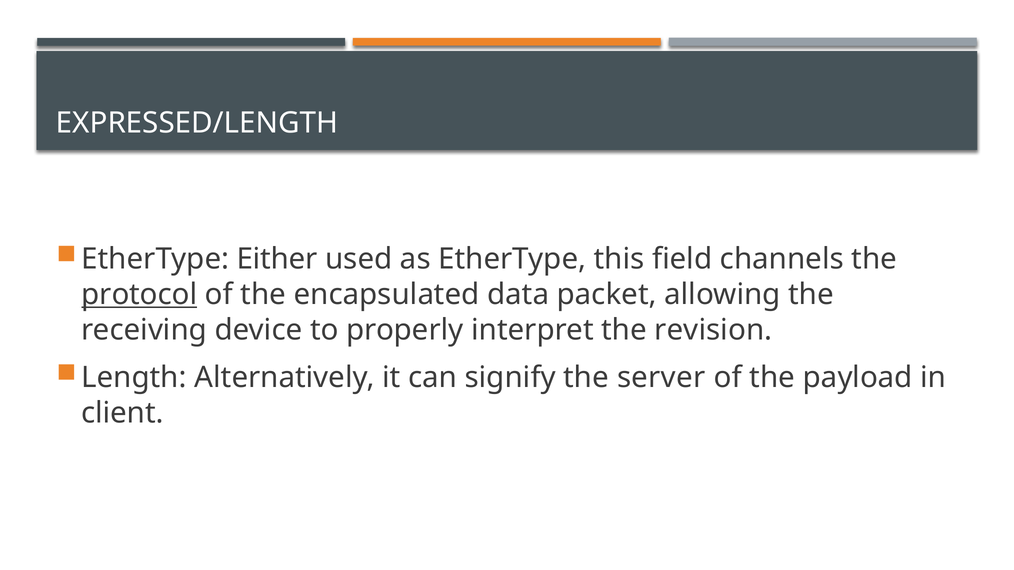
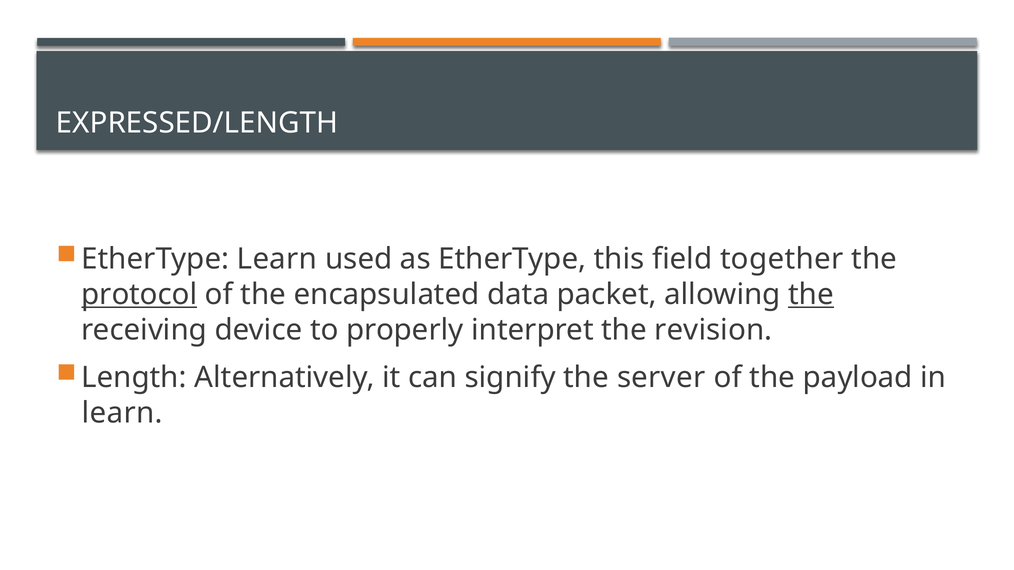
EtherType Either: Either -> Learn
channels: channels -> together
the at (811, 295) underline: none -> present
client at (122, 413): client -> learn
